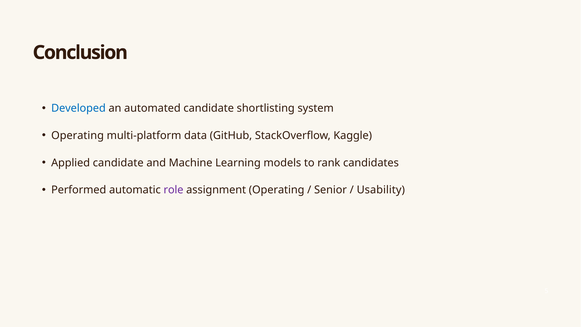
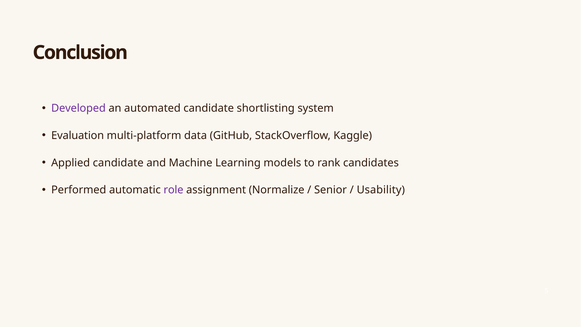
Developed colour: blue -> purple
Operating at (78, 135): Operating -> Evaluation
assignment Operating: Operating -> Normalize
